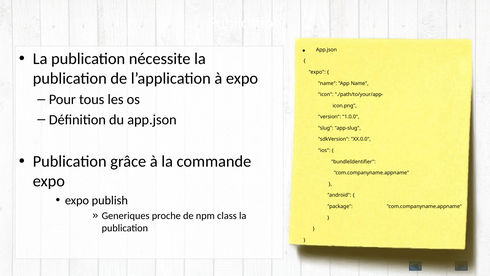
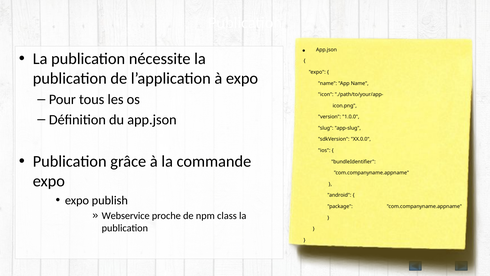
Generiques: Generiques -> Webservice
